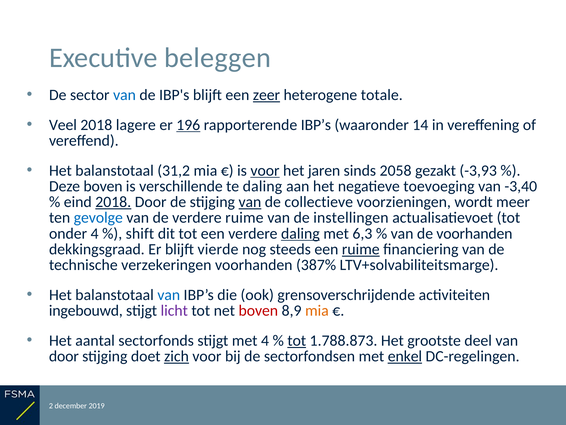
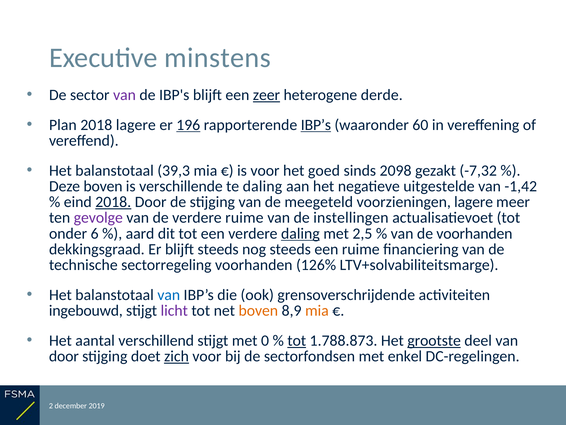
beleggen: beleggen -> minstens
van at (125, 95) colour: blue -> purple
totale: totale -> derde
Veel: Veel -> Plan
IBP’s at (316, 125) underline: none -> present
14: 14 -> 60
31,2: 31,2 -> 39,3
voor at (265, 170) underline: present -> none
jaren: jaren -> goed
2058: 2058 -> 2098
-3,93: -3,93 -> -7,32
toevoeging: toevoeging -> uitgestelde
-3,40: -3,40 -> -1,42
van at (250, 202) underline: present -> none
collectieve: collectieve -> meegeteld
voorzieningen wordt: wordt -> lagere
gevolge colour: blue -> purple
onder 4: 4 -> 6
shift: shift -> aard
6,3: 6,3 -> 2,5
blijft vierde: vierde -> steeds
ruime at (361, 249) underline: present -> none
verzekeringen: verzekeringen -> sectorregeling
387%: 387% -> 126%
boven at (258, 310) colour: red -> orange
sectorfonds: sectorfonds -> verschillend
met 4: 4 -> 0
grootste underline: none -> present
enkel underline: present -> none
